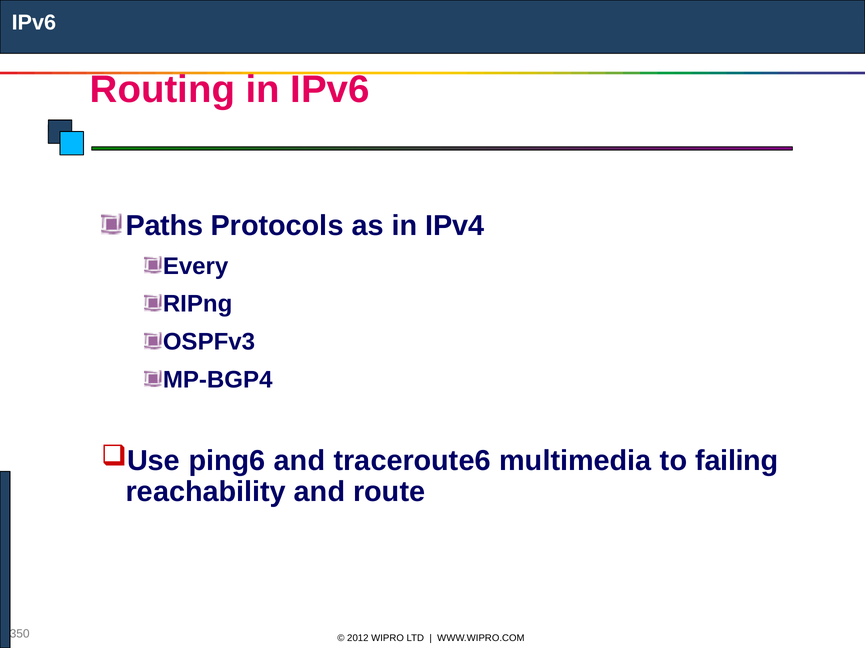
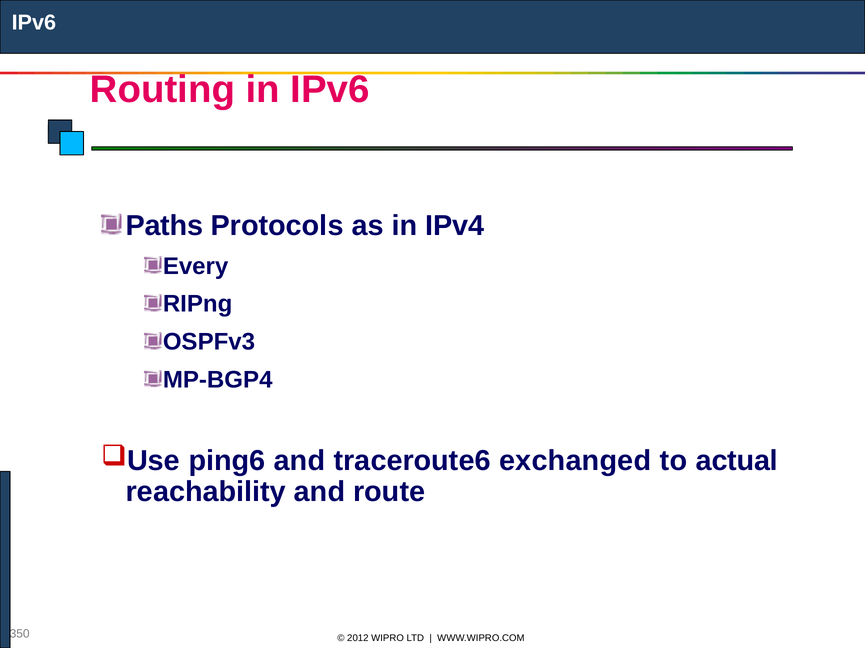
multimedia: multimedia -> exchanged
failing: failing -> actual
